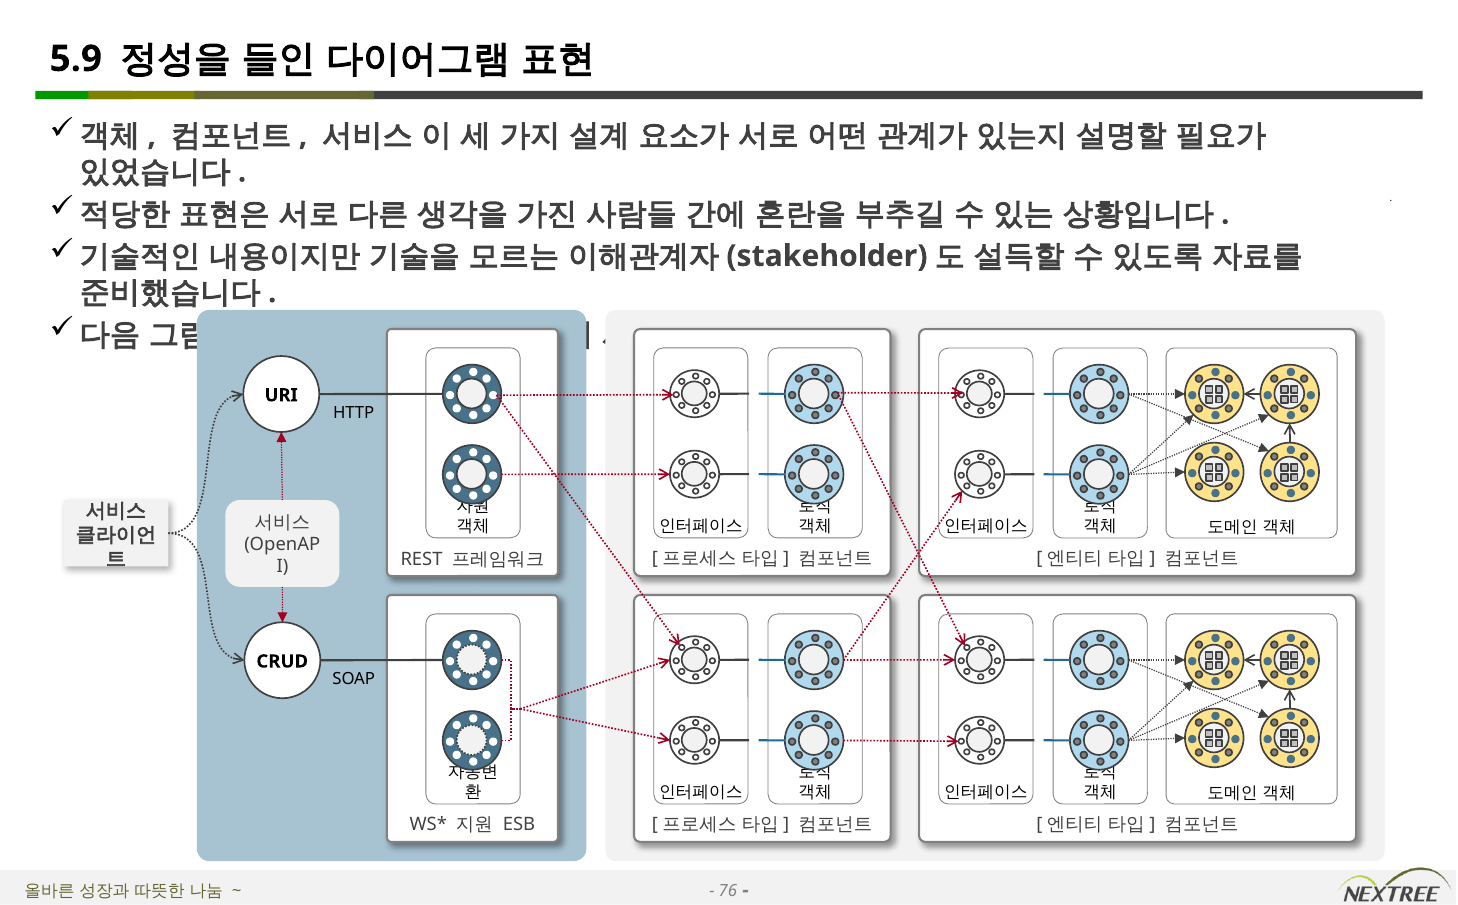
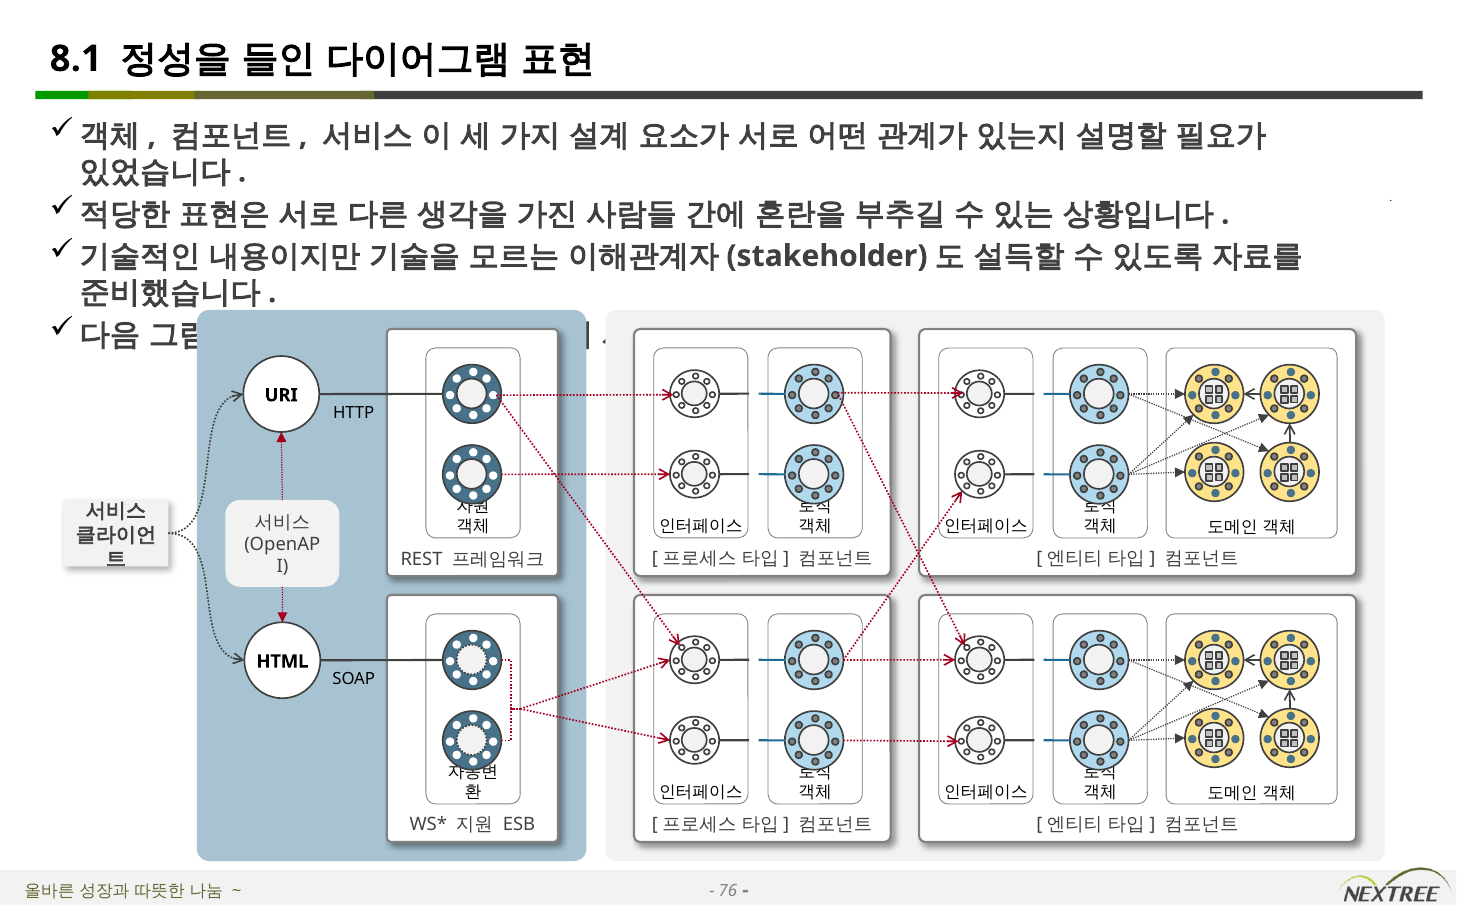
5.9: 5.9 -> 8.1
CRUD: CRUD -> HTML
